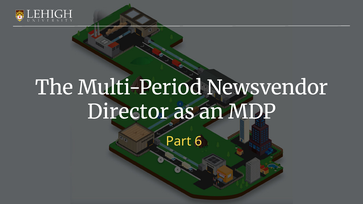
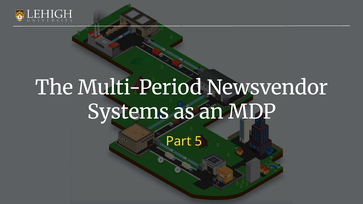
Director: Director -> Systems
6: 6 -> 5
